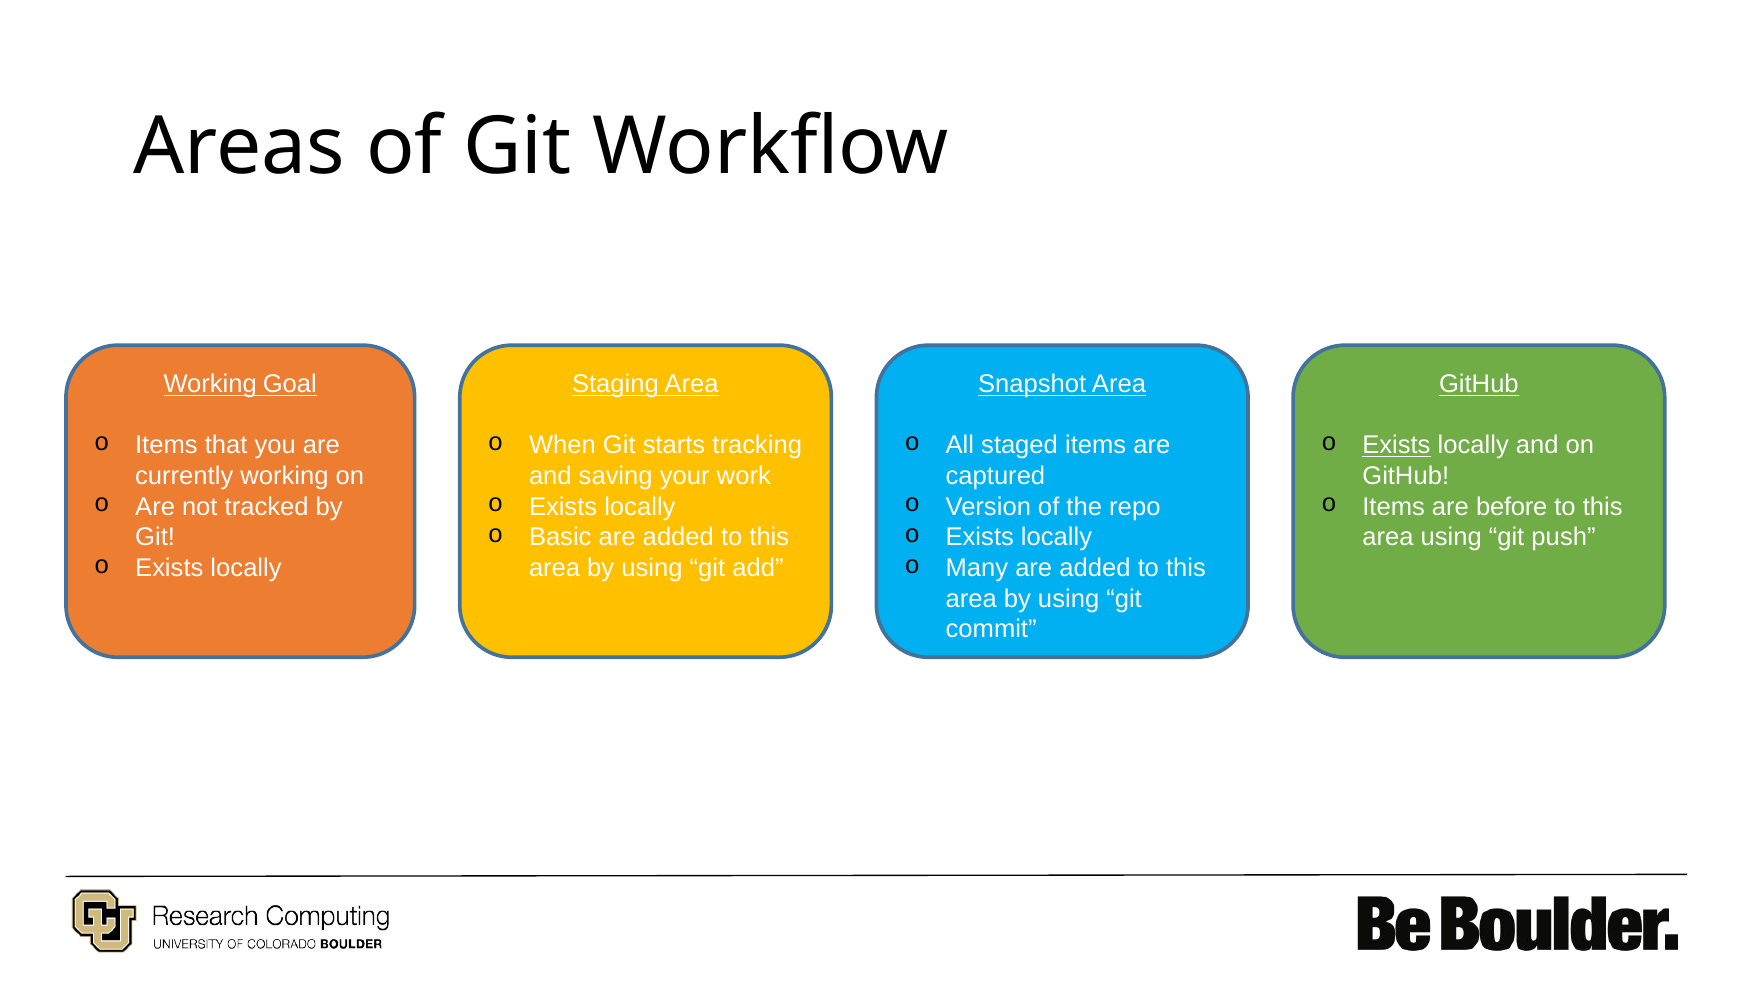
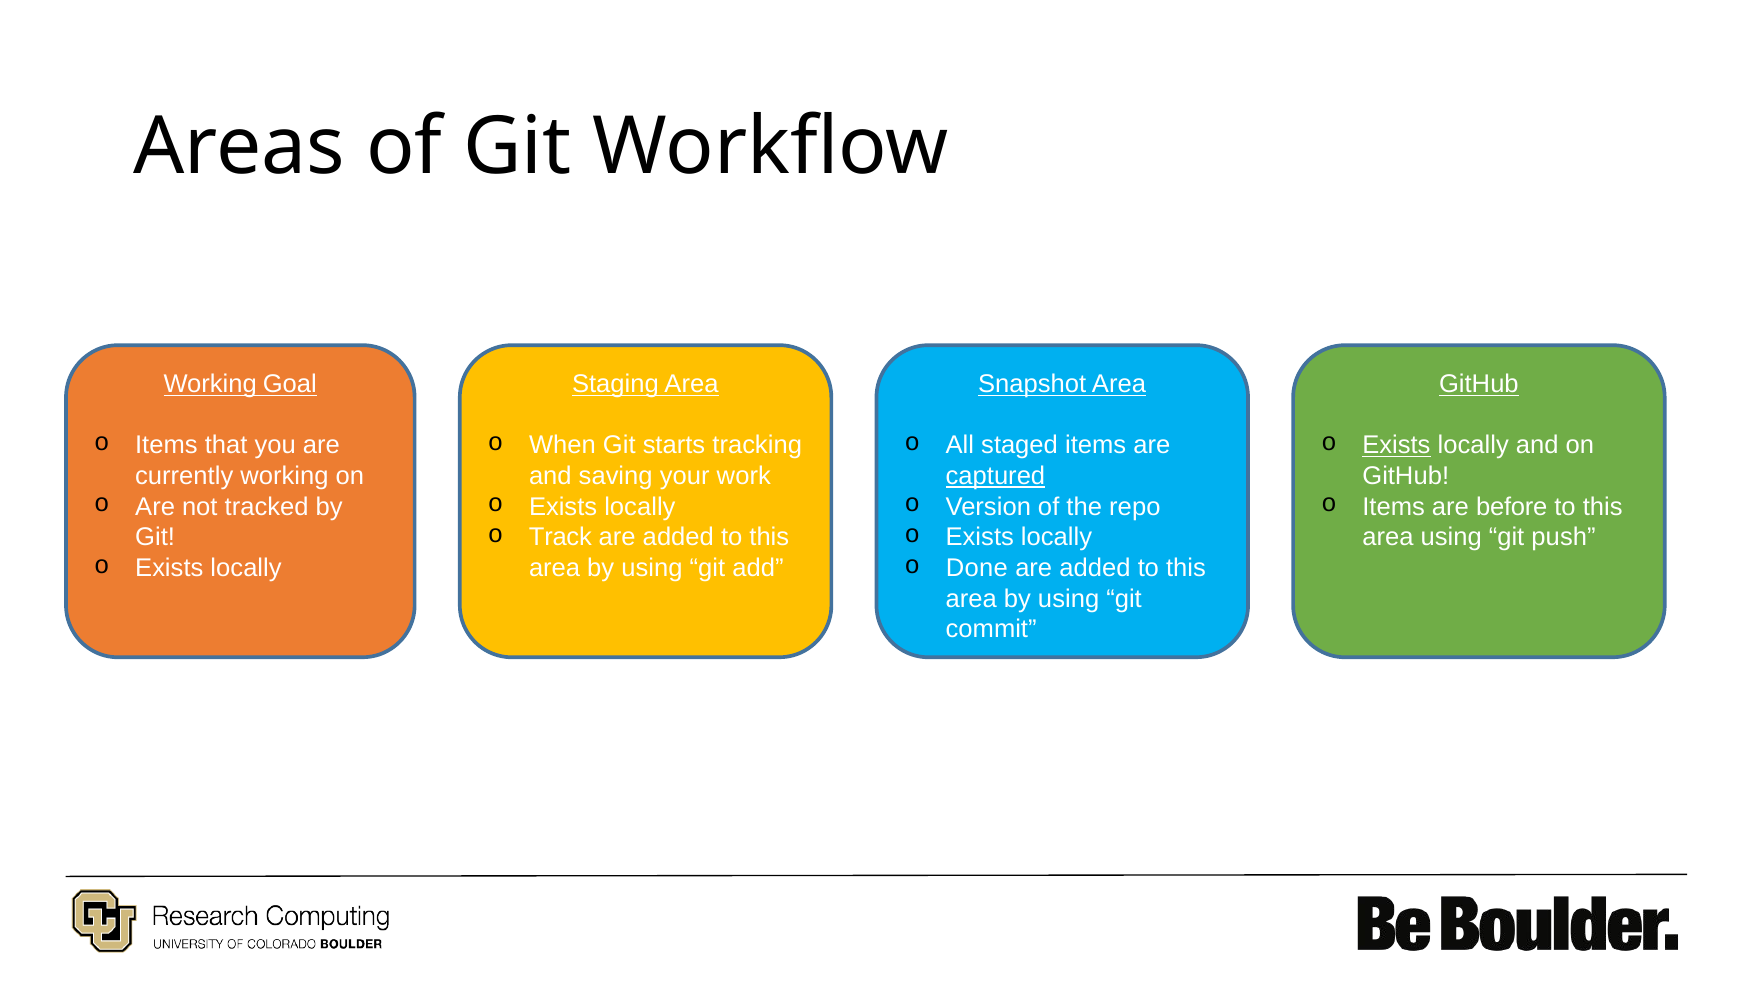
captured underline: none -> present
Basic: Basic -> Track
Many: Many -> Done
